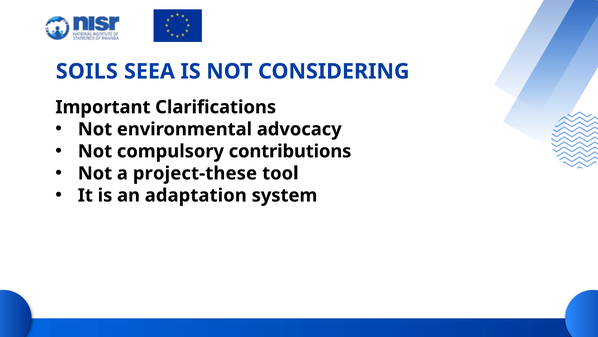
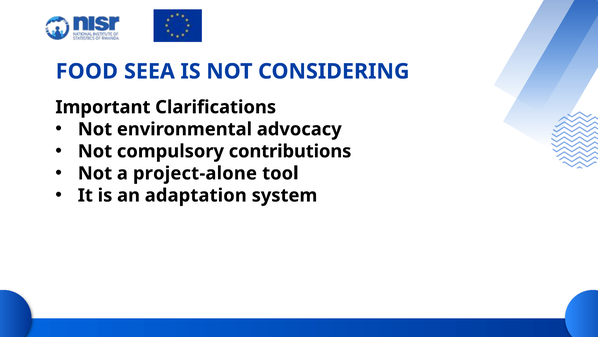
SOILS: SOILS -> FOOD
project-these: project-these -> project-alone
